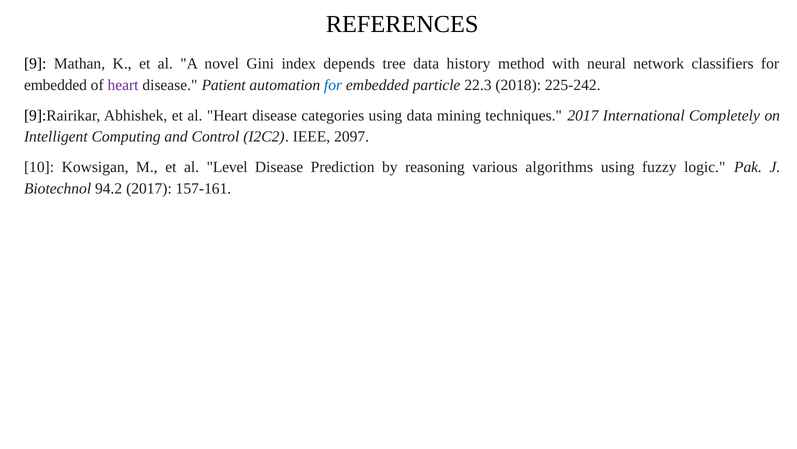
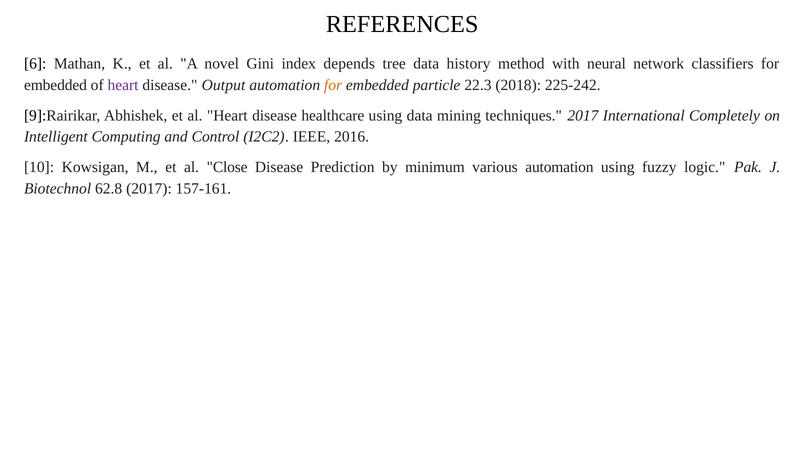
9: 9 -> 6
Patient: Patient -> Output
for at (333, 85) colour: blue -> orange
categories: categories -> healthcare
2097: 2097 -> 2016
Level: Level -> Close
reasoning: reasoning -> minimum
various algorithms: algorithms -> automation
94.2: 94.2 -> 62.8
